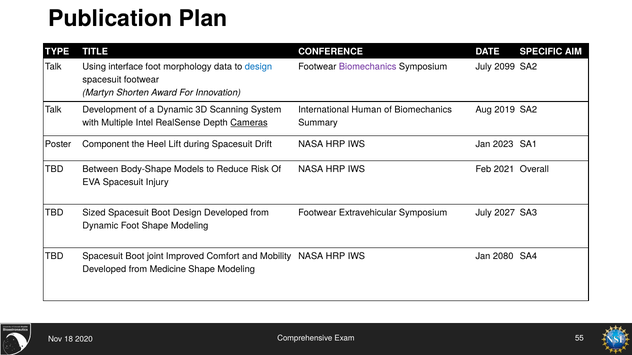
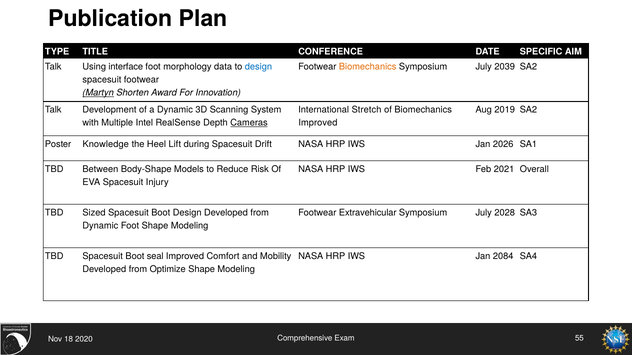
Biomechanics at (368, 67) colour: purple -> orange
2099: 2099 -> 2039
Martyn underline: none -> present
Human: Human -> Stretch
Summary at (318, 123): Summary -> Improved
Component: Component -> Knowledge
2023: 2023 -> 2026
2027: 2027 -> 2028
joint: joint -> seal
2080: 2080 -> 2084
Medicine: Medicine -> Optimize
